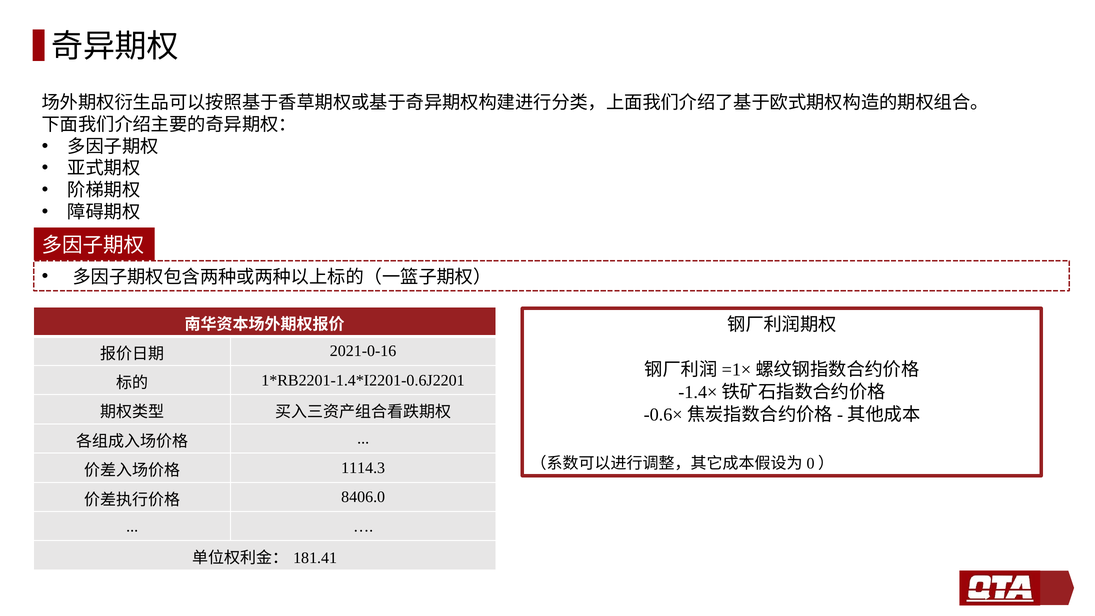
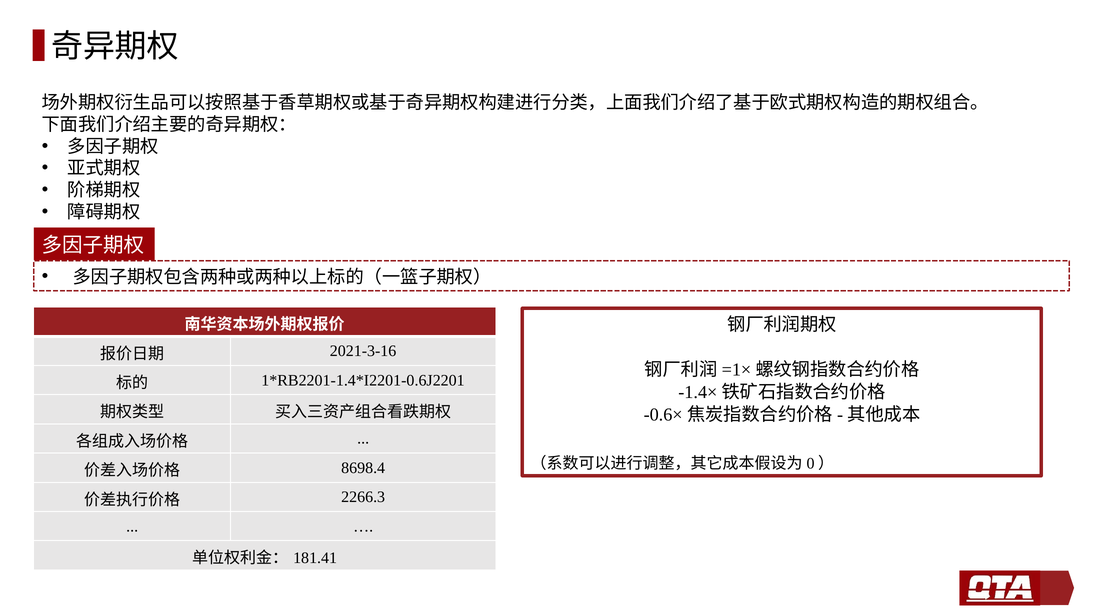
2021-0-16: 2021-0-16 -> 2021-3-16
1114.3: 1114.3 -> 8698.4
8406.0: 8406.0 -> 2266.3
